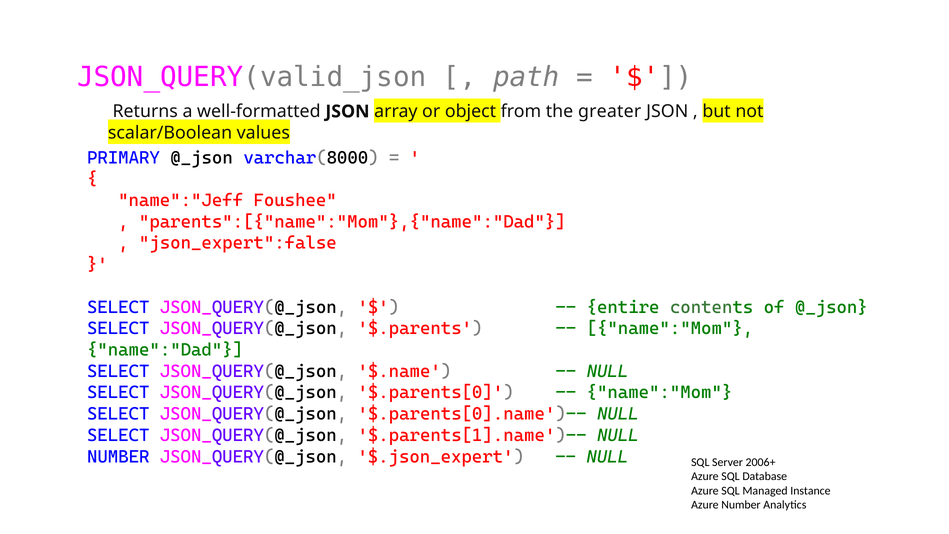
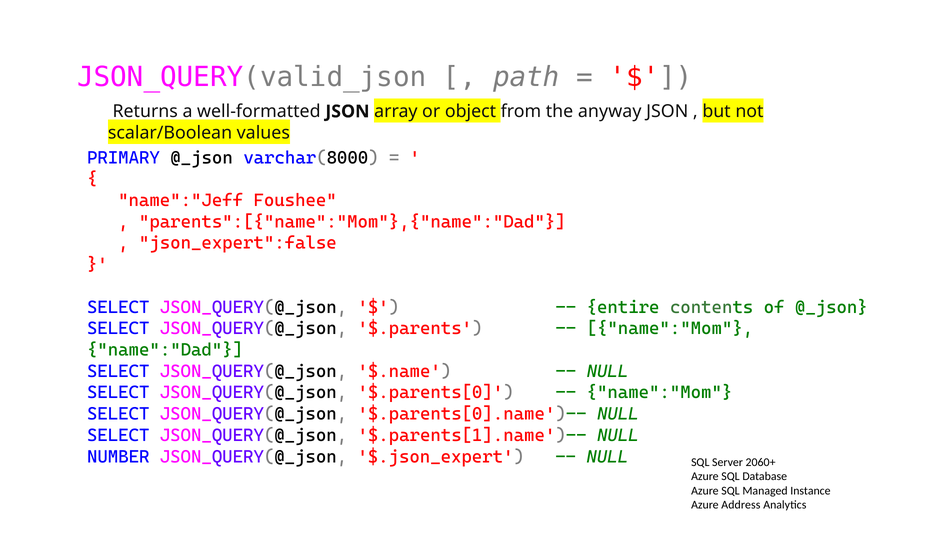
greater: greater -> anyway
2006+: 2006+ -> 2060+
Azure Number: Number -> Address
